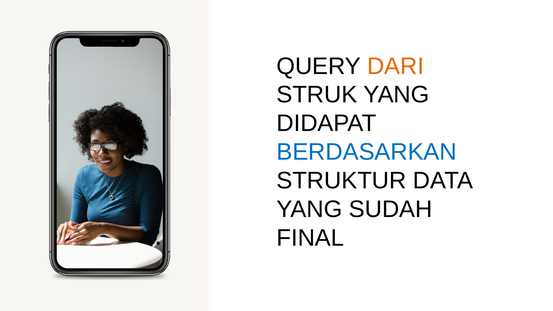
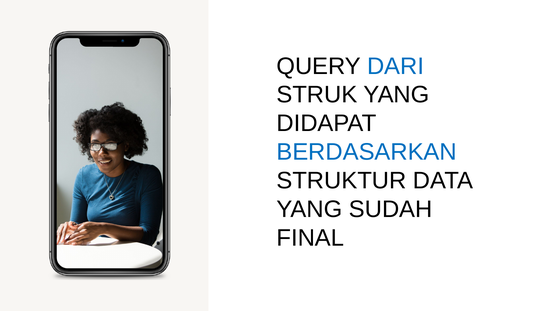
DARI colour: orange -> blue
